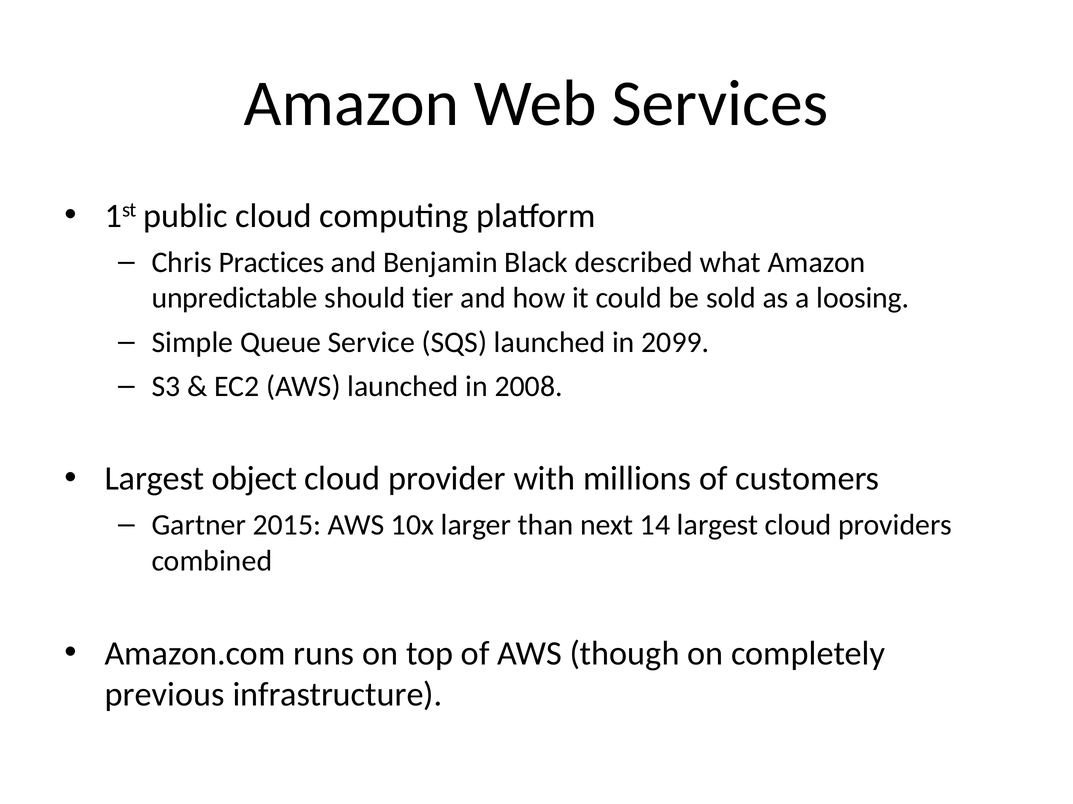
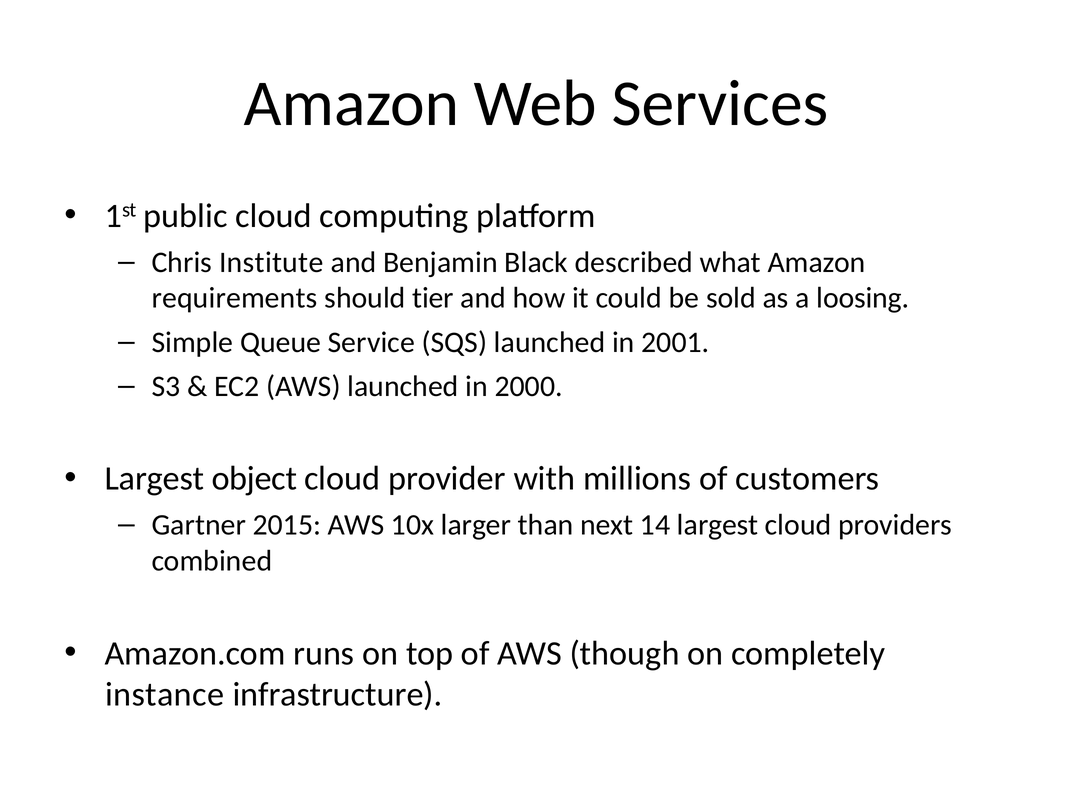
Practices: Practices -> Institute
unpredictable: unpredictable -> requirements
2099: 2099 -> 2001
2008: 2008 -> 2000
previous: previous -> instance
